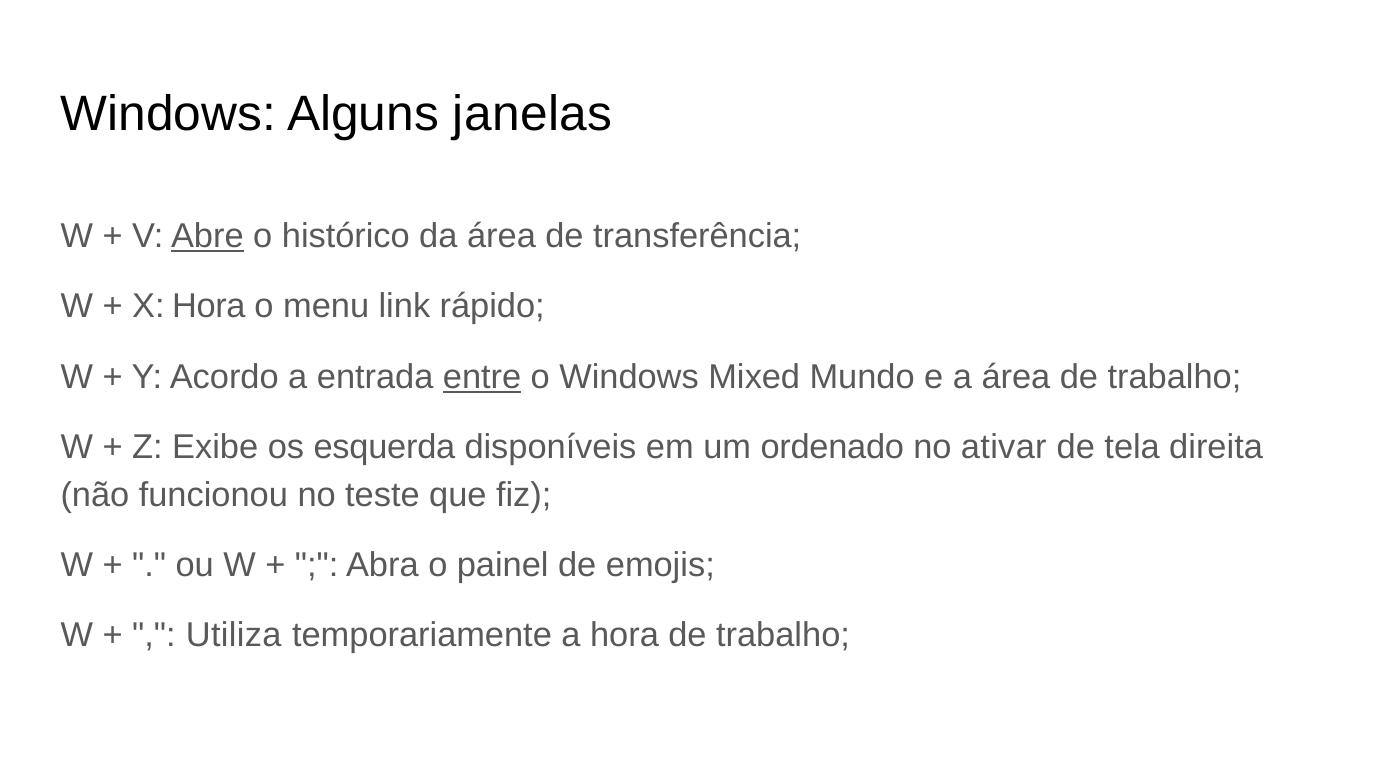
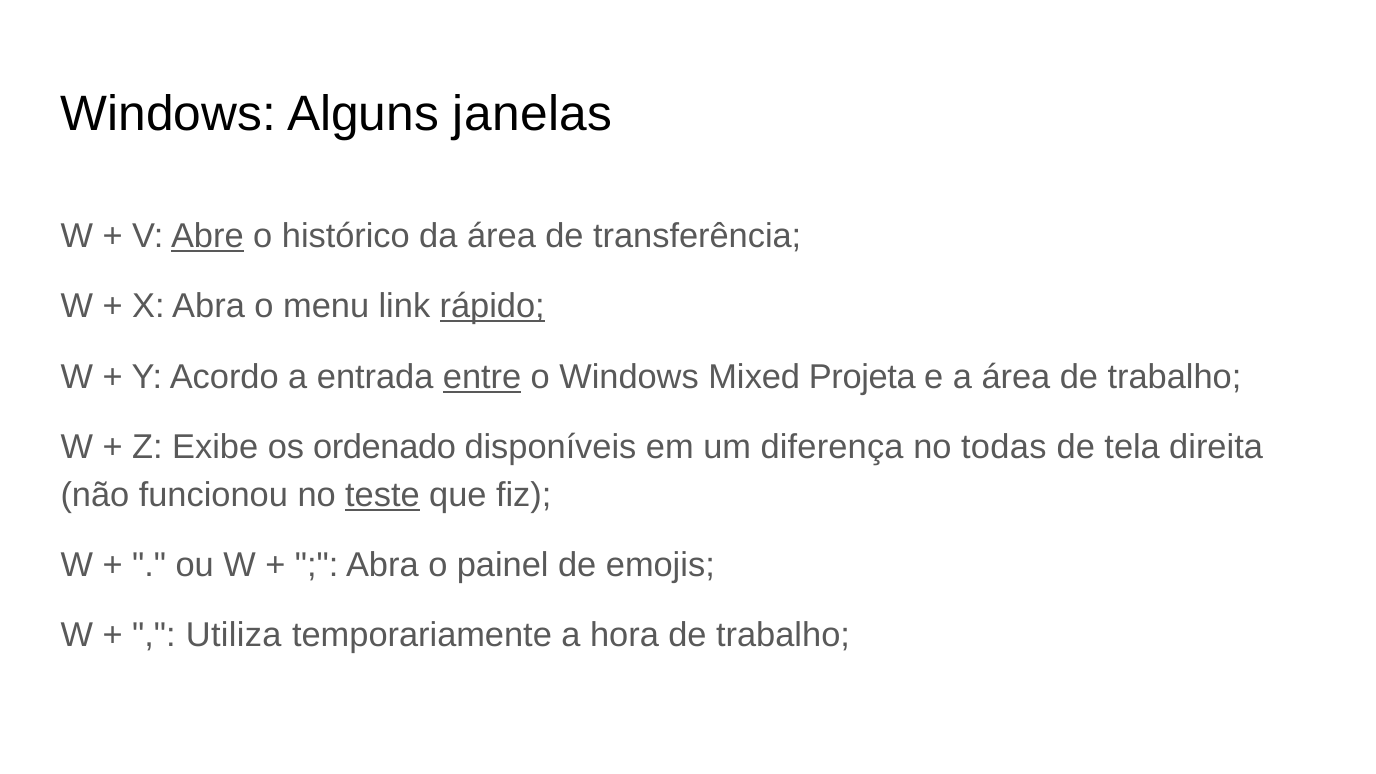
X Hora: Hora -> Abra
rápido underline: none -> present
Mundo: Mundo -> Projeta
esquerda: esquerda -> ordenado
ordenado: ordenado -> diferença
ativar: ativar -> todas
teste underline: none -> present
